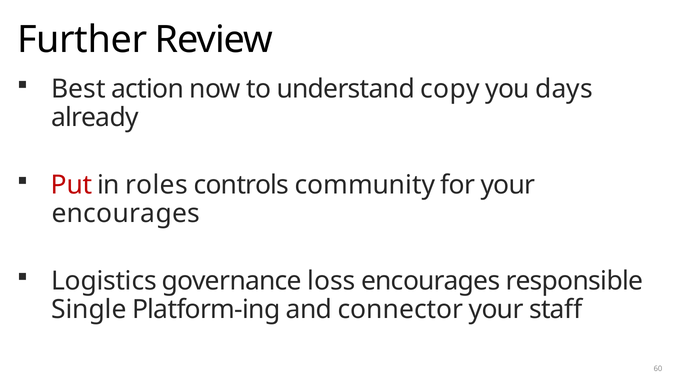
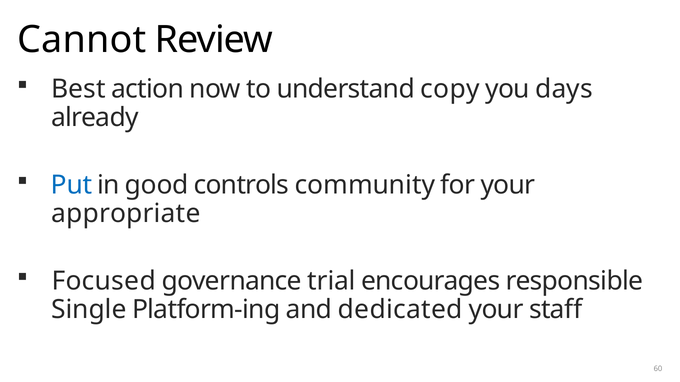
Further: Further -> Cannot
Put colour: red -> blue
roles: roles -> good
encourages at (126, 214): encourages -> appropriate
Logistics: Logistics -> Focused
loss: loss -> trial
connector: connector -> dedicated
